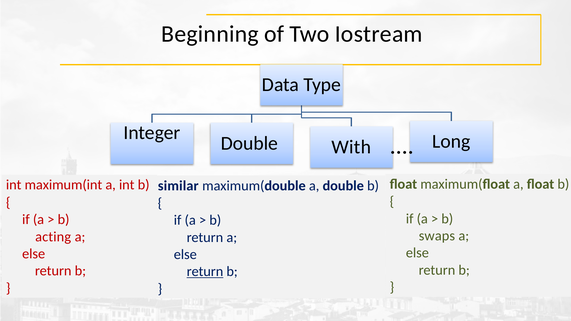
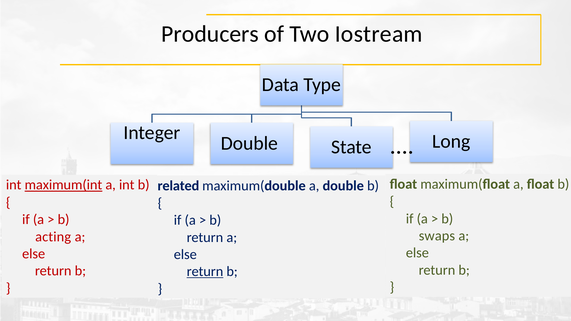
Beginning: Beginning -> Producers
With: With -> State
maximum(int underline: none -> present
similar: similar -> related
